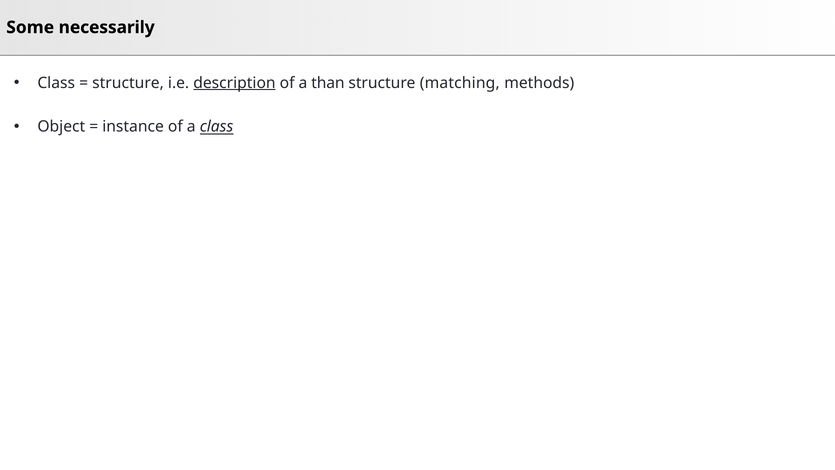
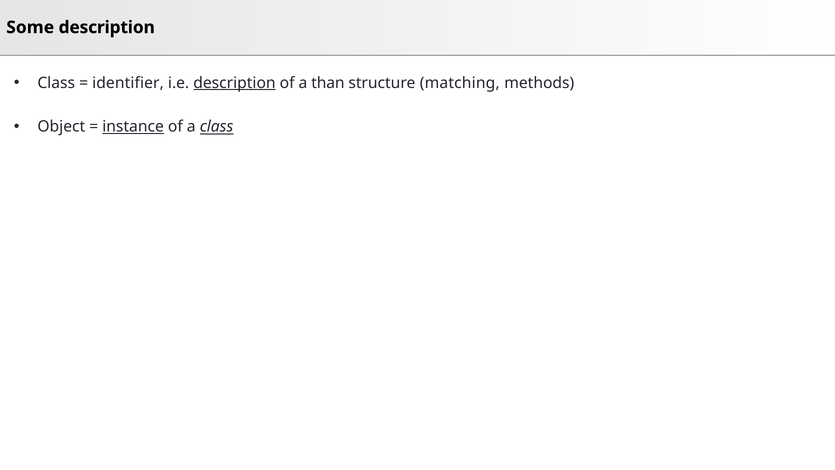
Some necessarily: necessarily -> description
structure at (128, 83): structure -> identifier
instance underline: none -> present
